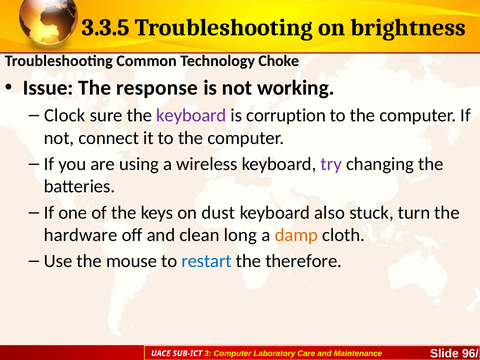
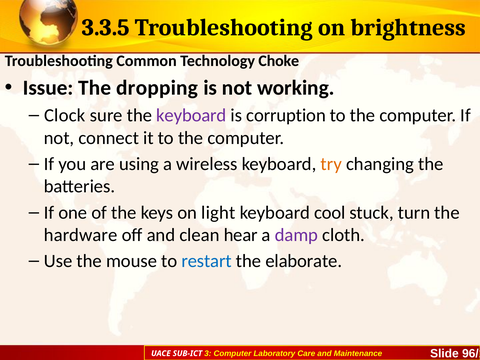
response: response -> dropping
try colour: purple -> orange
dust: dust -> light
also: also -> cool
long: long -> hear
damp colour: orange -> purple
therefore: therefore -> elaborate
